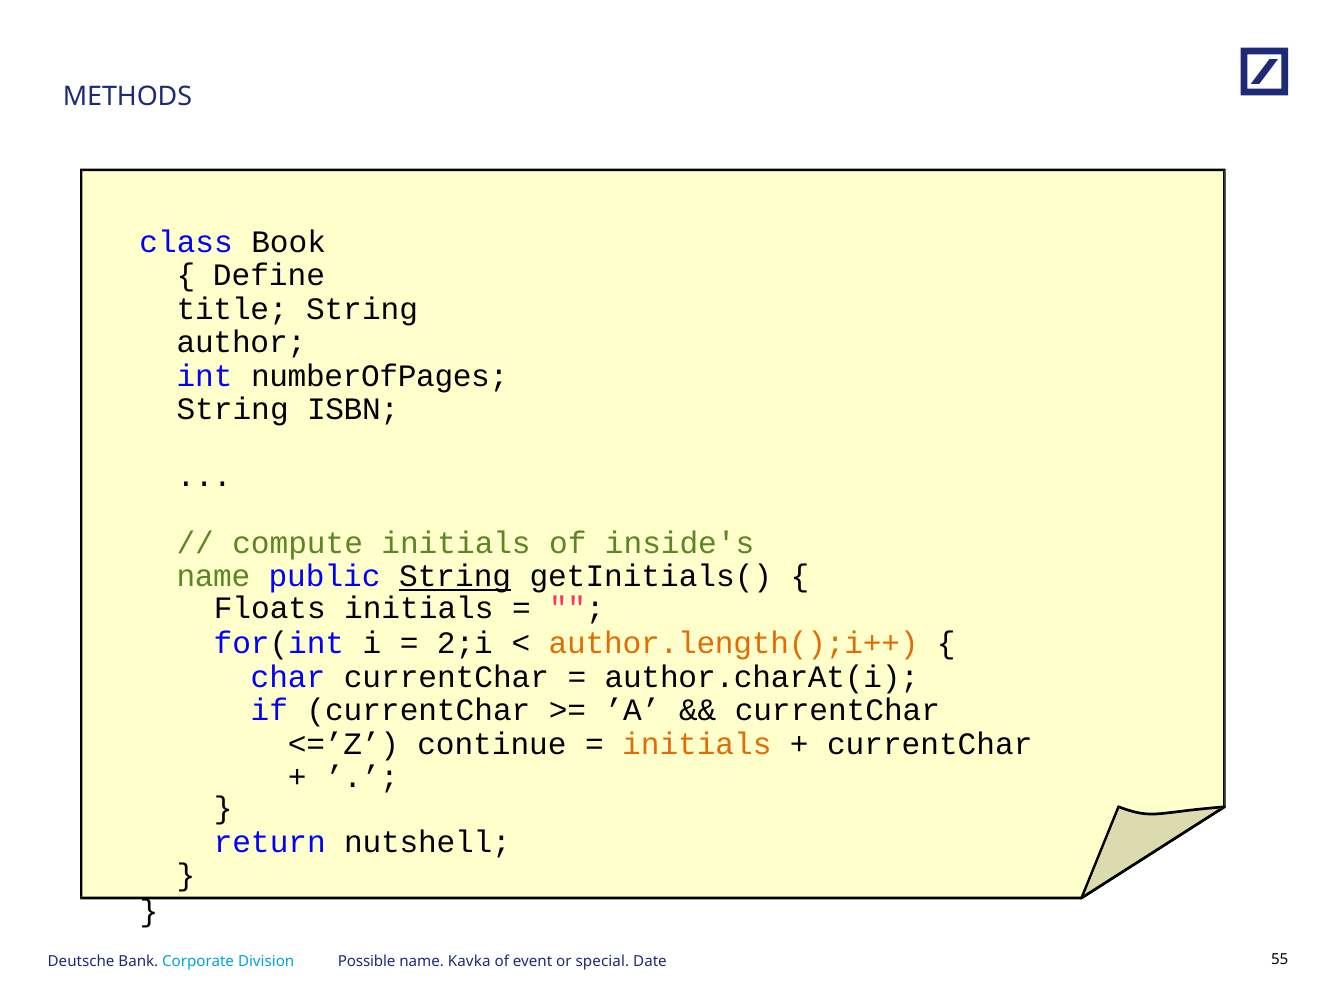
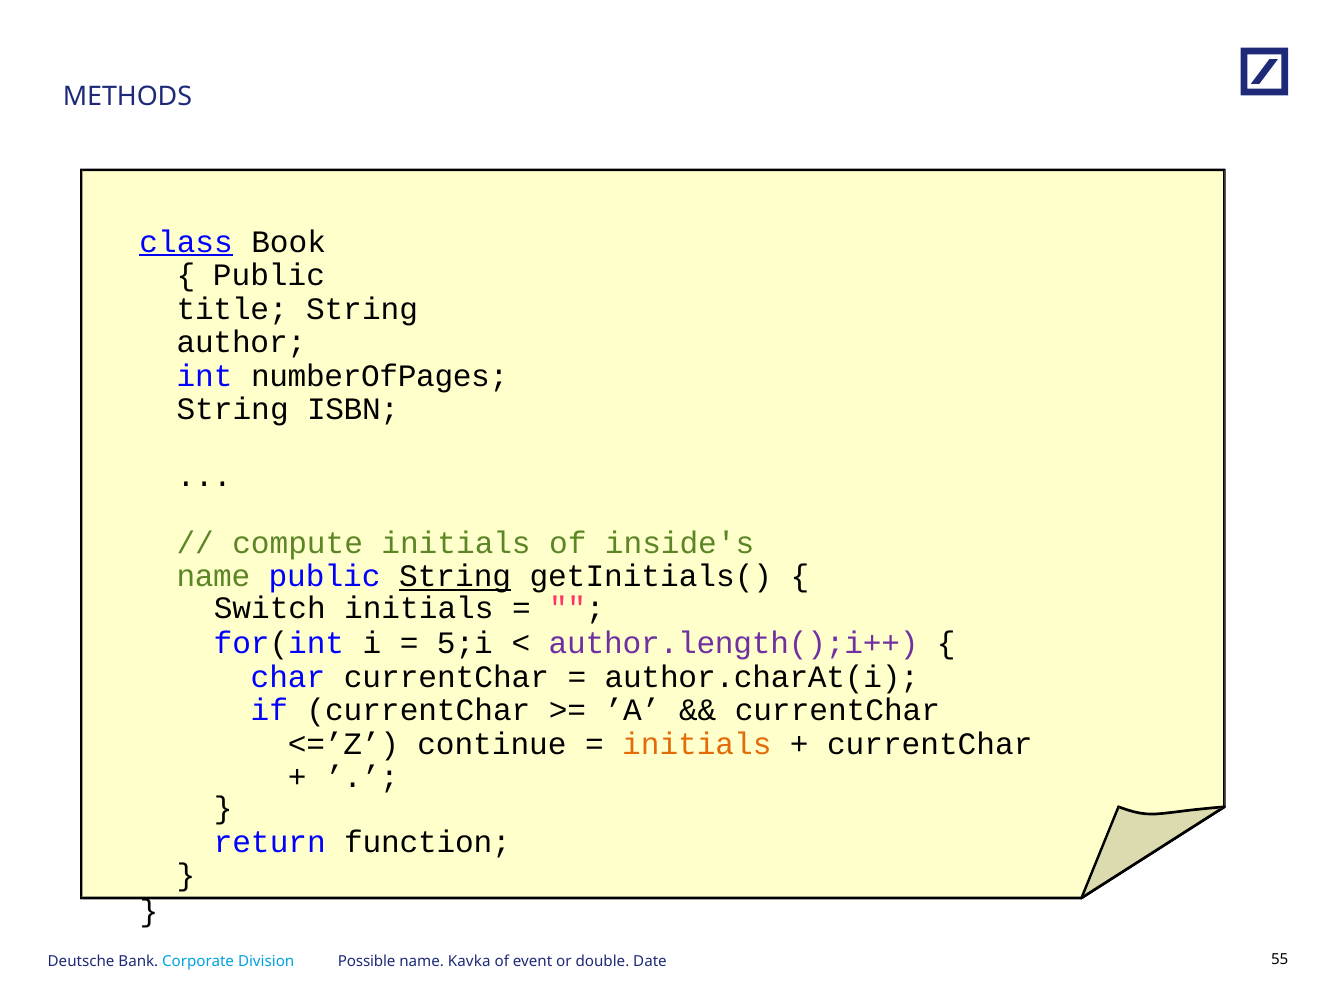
class underline: none -> present
Define at (269, 275): Define -> Public
Floats: Floats -> Switch
2;i: 2;i -> 5;i
author.length();i++ colour: orange -> purple
nutshell: nutshell -> function
special: special -> double
